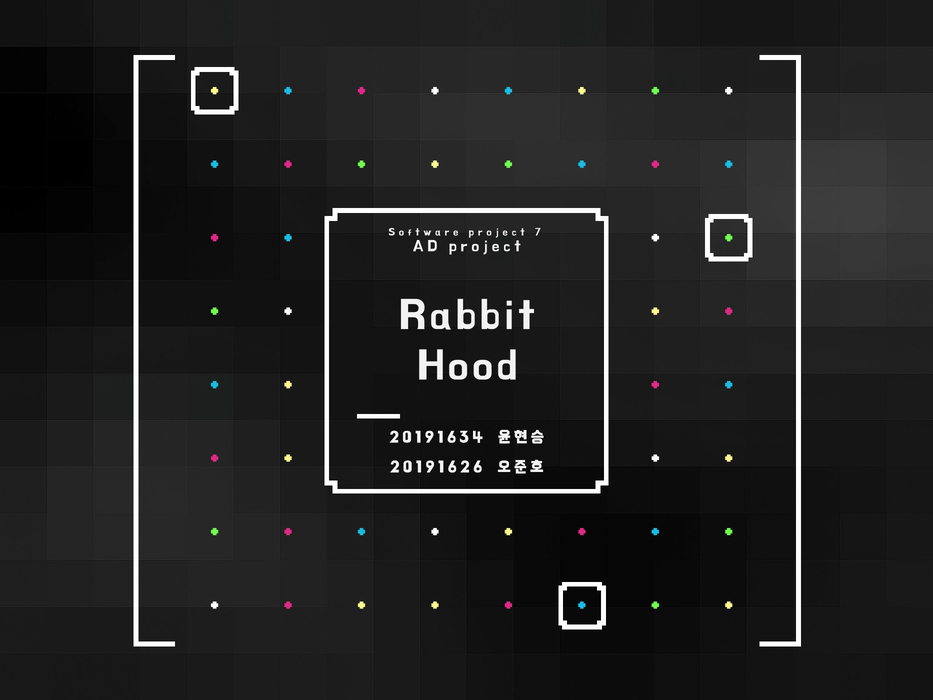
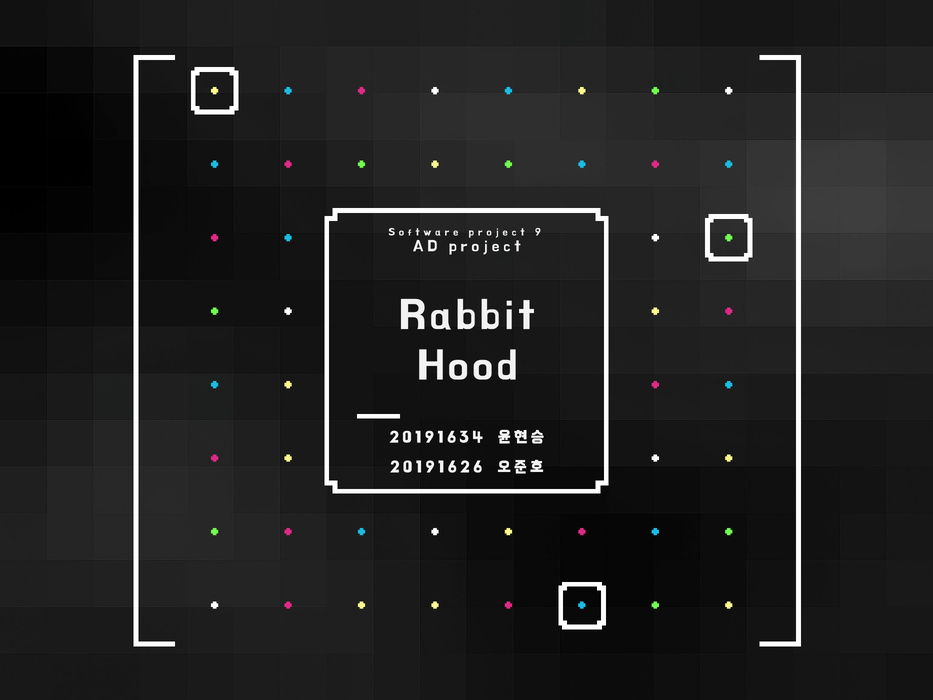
7 at (538, 232): 7 -> 9
